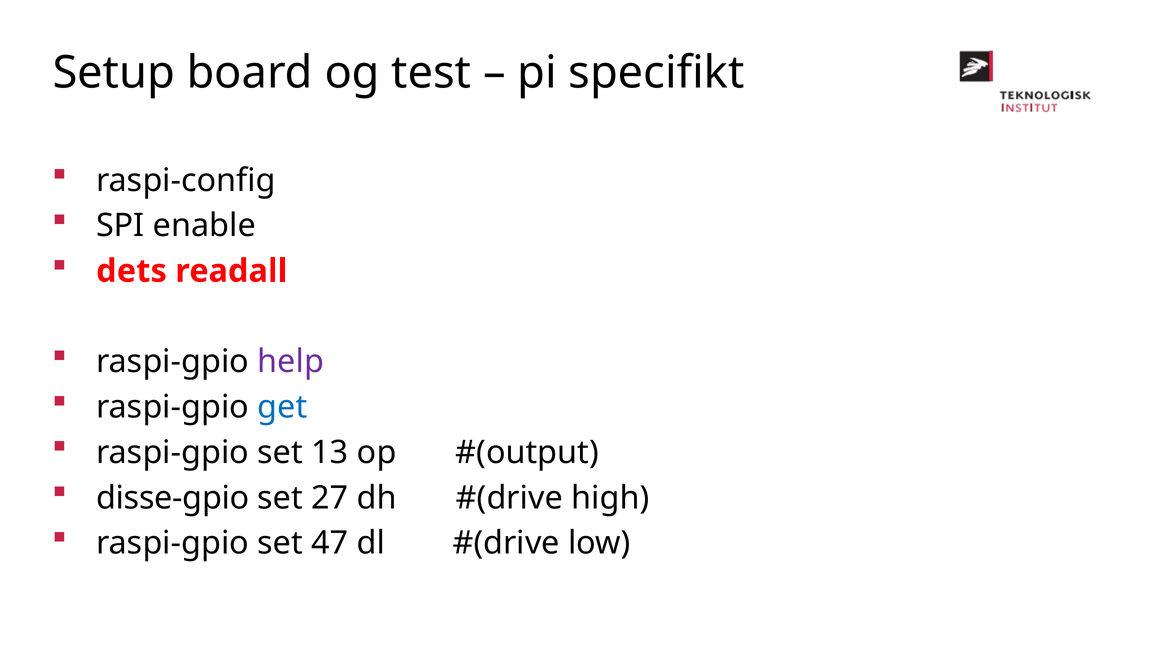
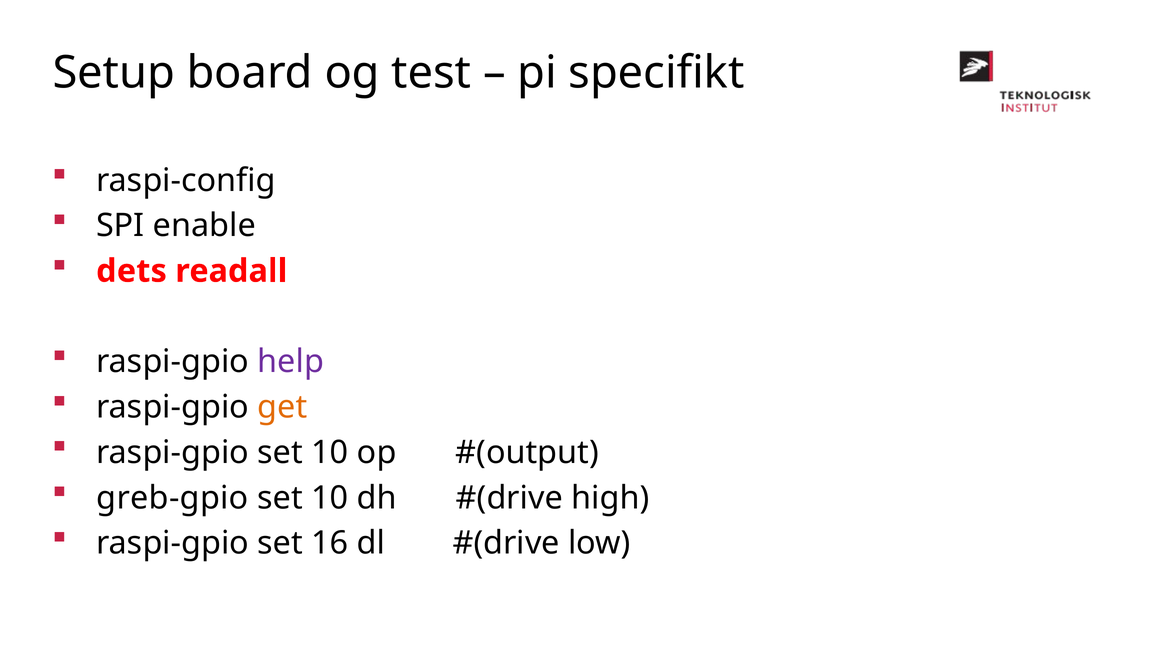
get colour: blue -> orange
raspi-gpio set 13: 13 -> 10
disse-gpio: disse-gpio -> greb-gpio
27 at (330, 497): 27 -> 10
47: 47 -> 16
